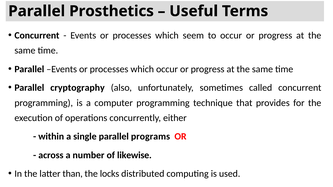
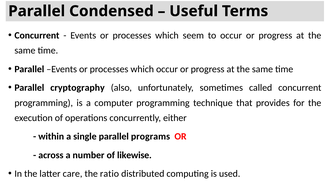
Prosthetics: Prosthetics -> Condensed
than: than -> care
locks: locks -> ratio
